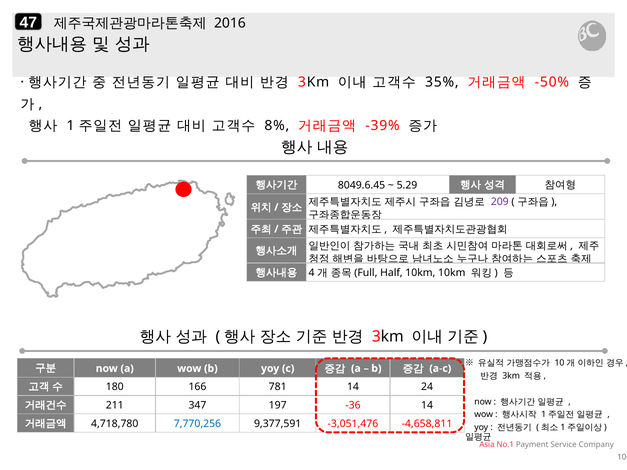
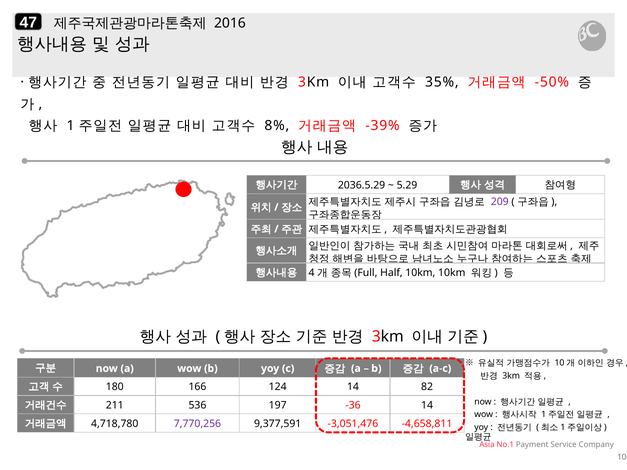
8049.6.45: 8049.6.45 -> 2036.5.29
781: 781 -> 124
24: 24 -> 82
347: 347 -> 536
7,770,256 colour: blue -> purple
